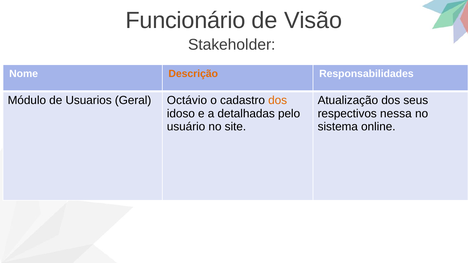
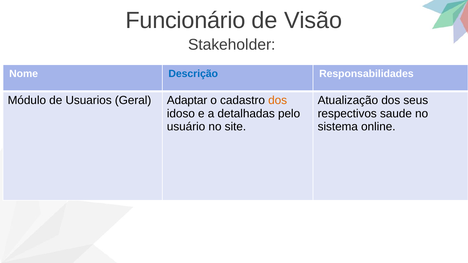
Descrição colour: orange -> blue
Octávio: Octávio -> Adaptar
nessa: nessa -> saude
